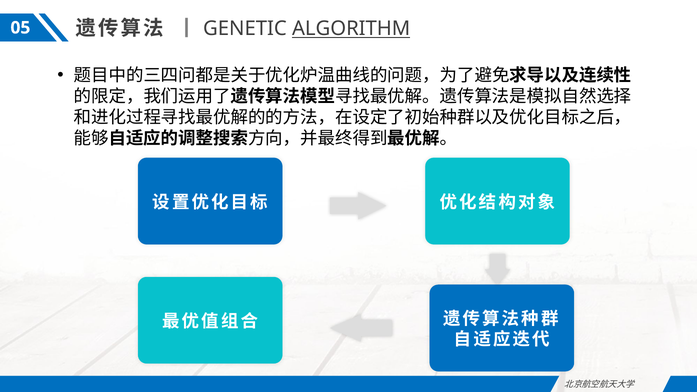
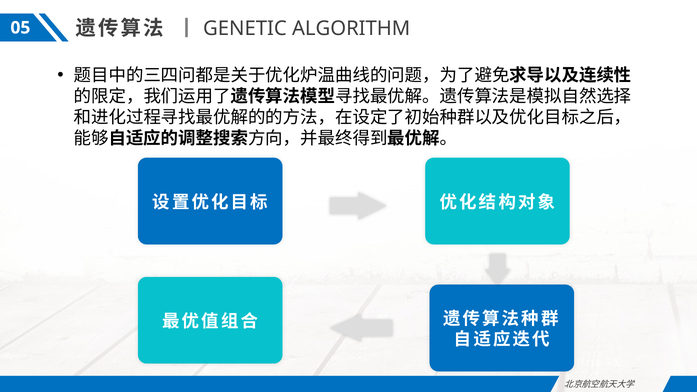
ALGORITHM underline: present -> none
